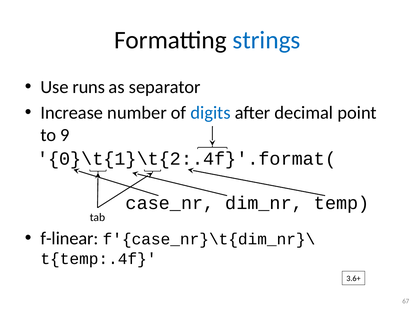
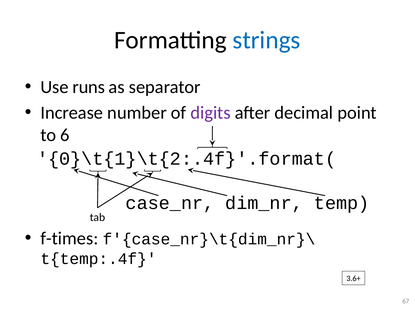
digits colour: blue -> purple
9: 9 -> 6
f-linear: f-linear -> f-times
